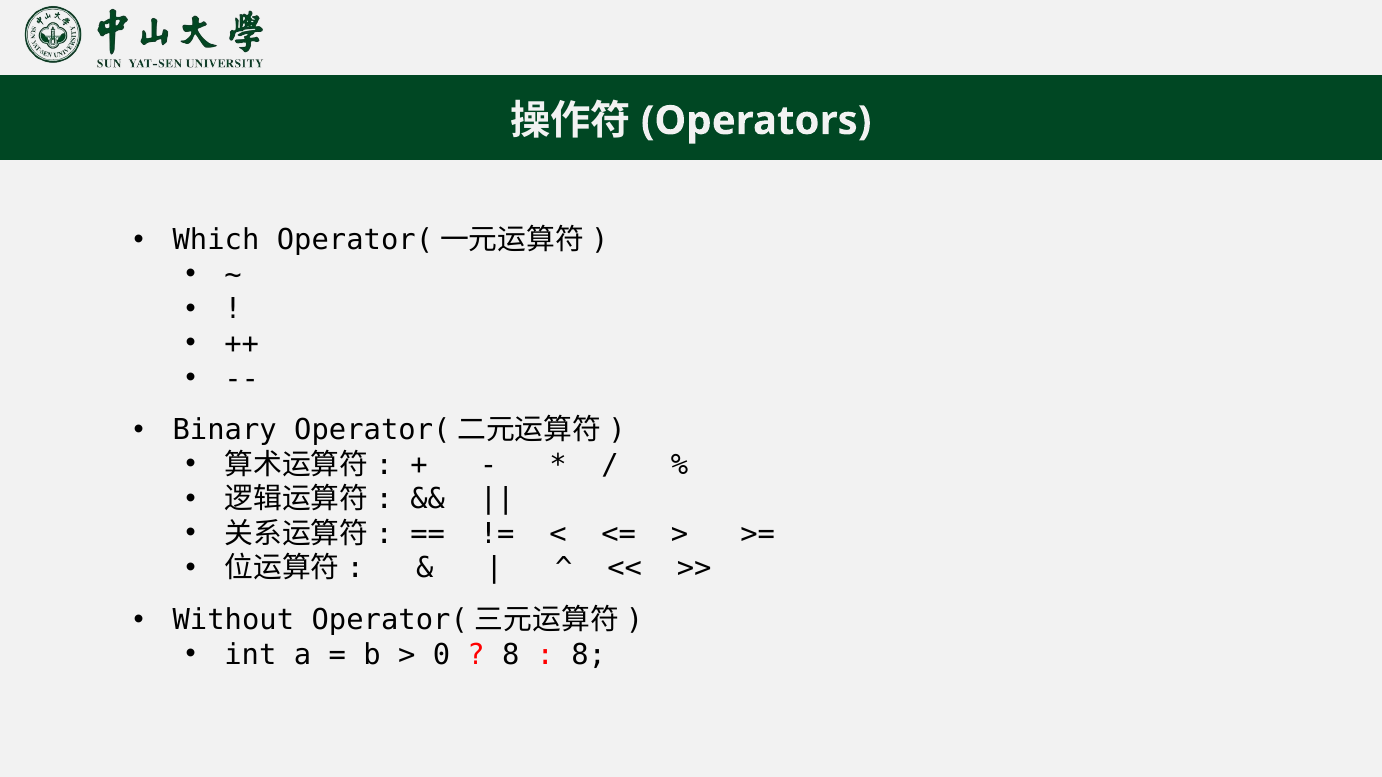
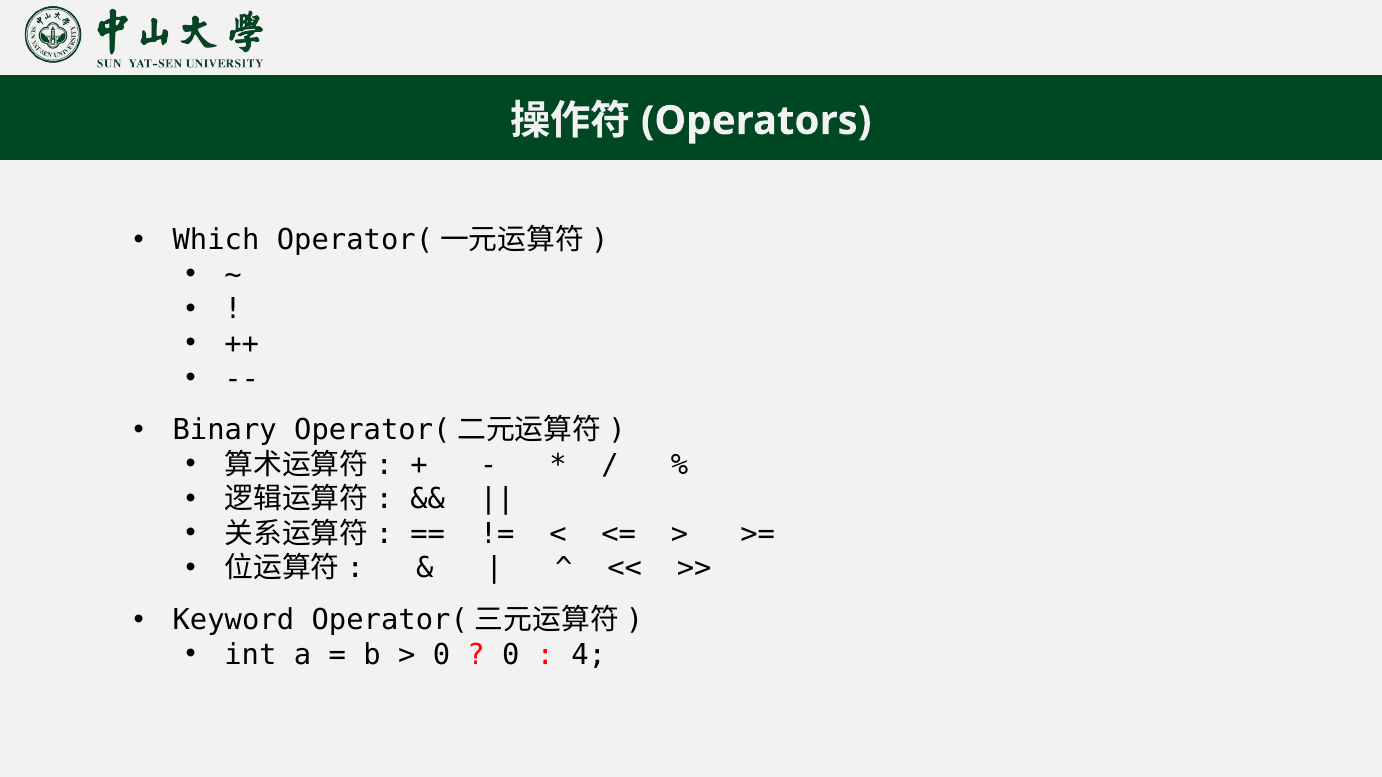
Without: Without -> Keyword
8 at (511, 655): 8 -> 0
8 at (589, 655): 8 -> 4
